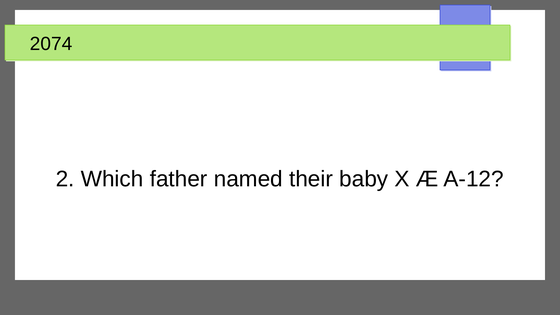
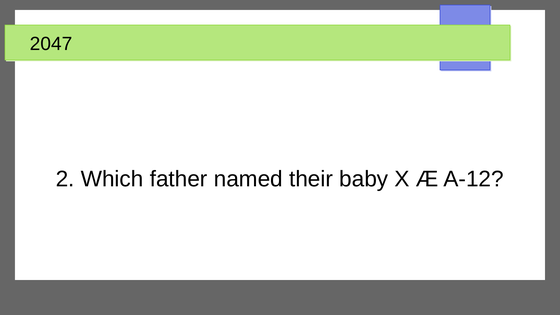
2074: 2074 -> 2047
